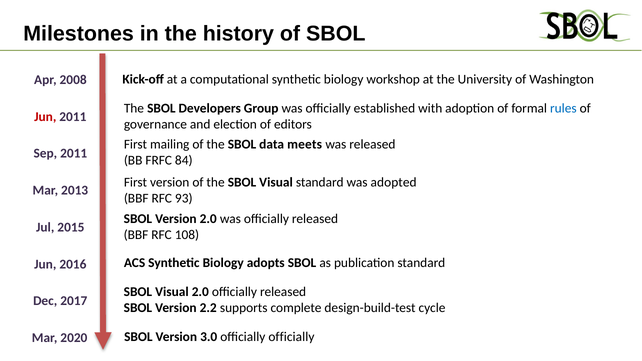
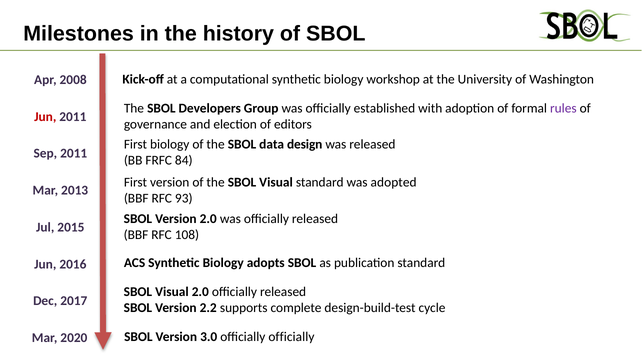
rules colour: blue -> purple
First mailing: mailing -> biology
meets: meets -> design
